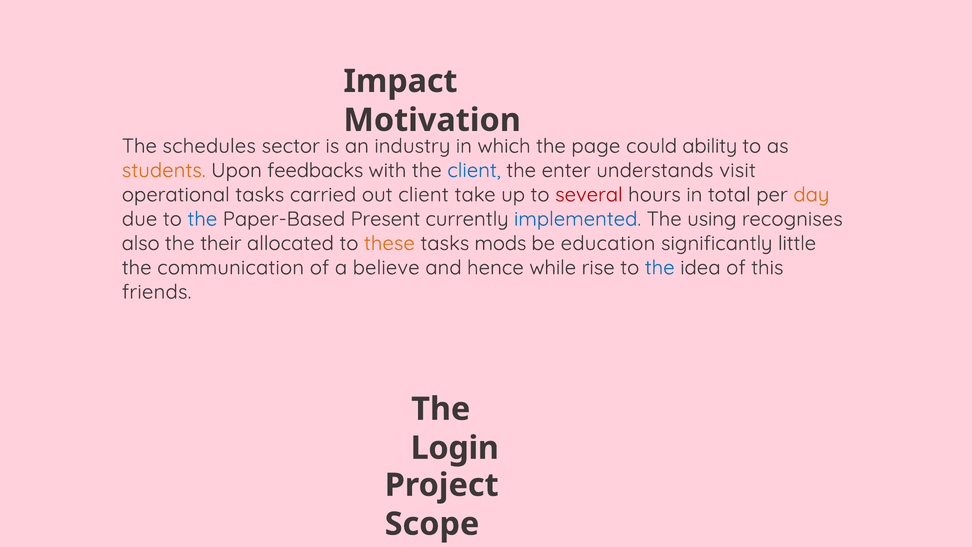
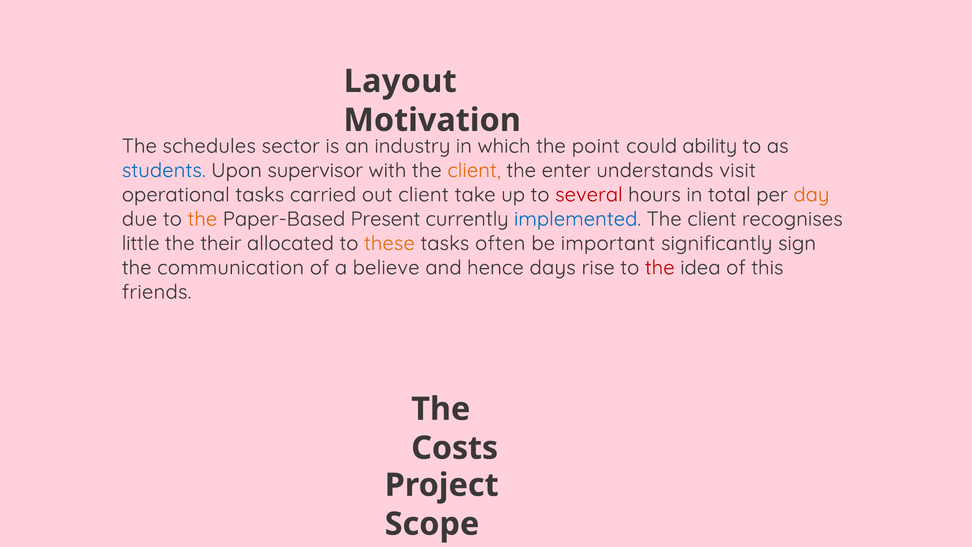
Impact: Impact -> Layout
page: page -> point
students colour: orange -> blue
feedbacks: feedbacks -> supervisor
client at (474, 170) colour: blue -> orange
the at (202, 219) colour: blue -> orange
using at (712, 219): using -> client
also: also -> little
mods: mods -> often
education: education -> important
little: little -> sign
while: while -> days
the at (660, 268) colour: blue -> red
Login: Login -> Costs
